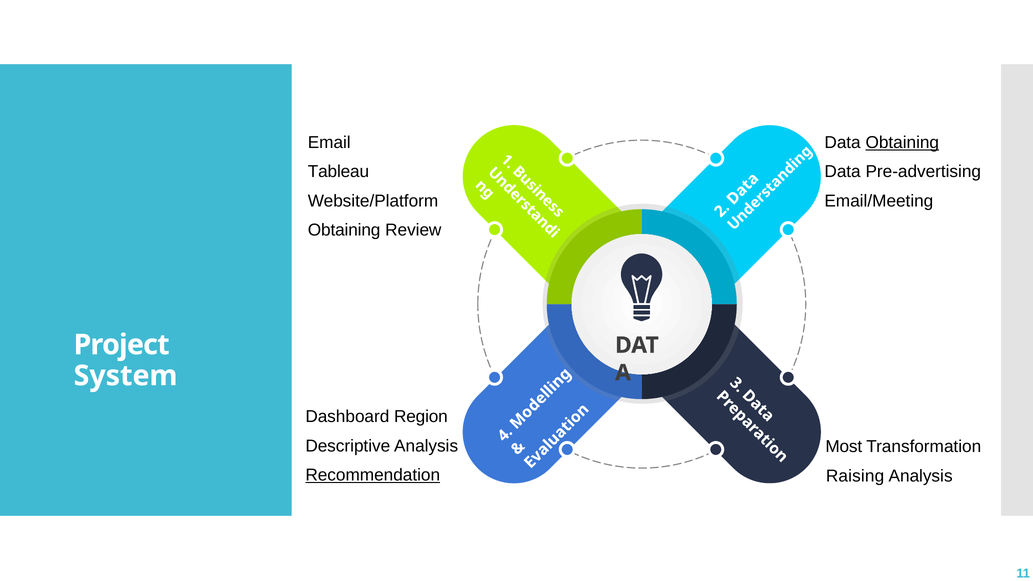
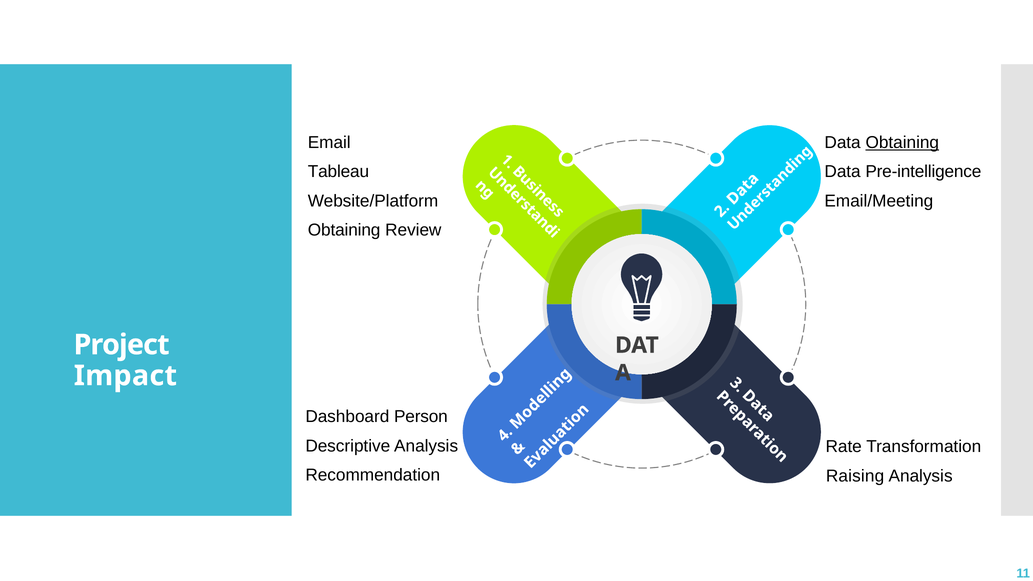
Pre-advertising: Pre-advertising -> Pre-intelligence
System: System -> Impact
Region: Region -> Person
Most: Most -> Rate
Recommendation underline: present -> none
